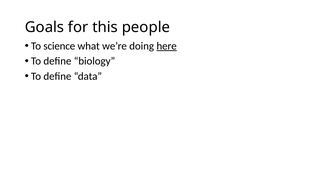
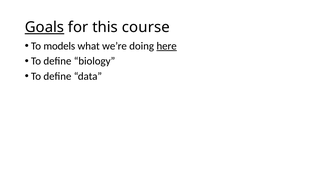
Goals underline: none -> present
people: people -> course
science: science -> models
